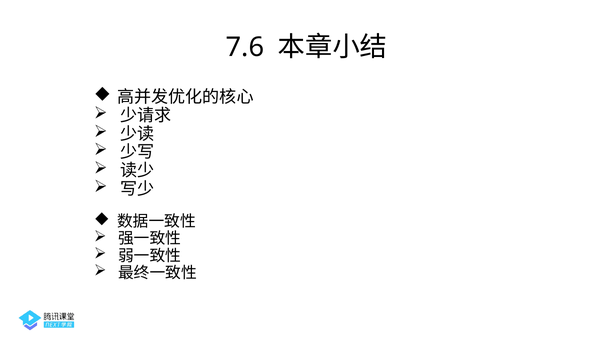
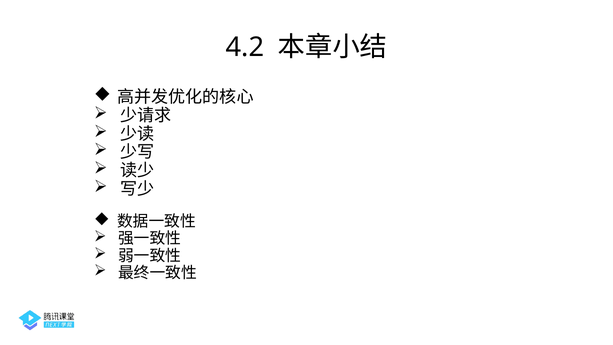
7.6: 7.6 -> 4.2
